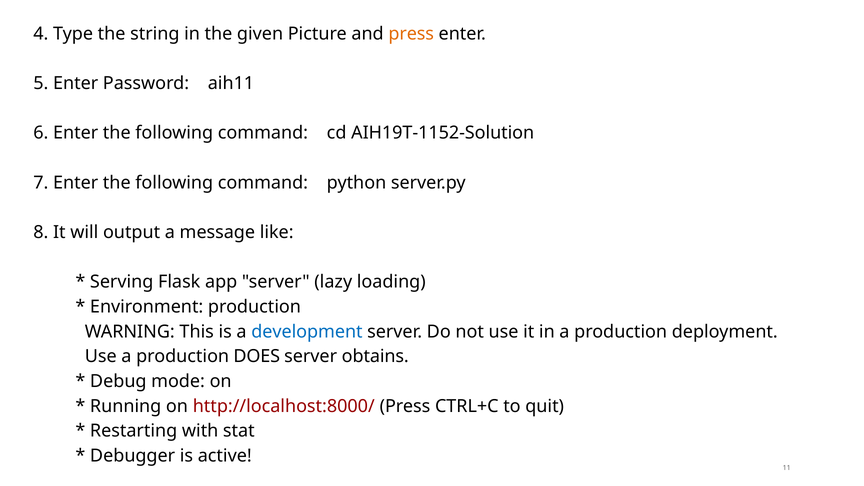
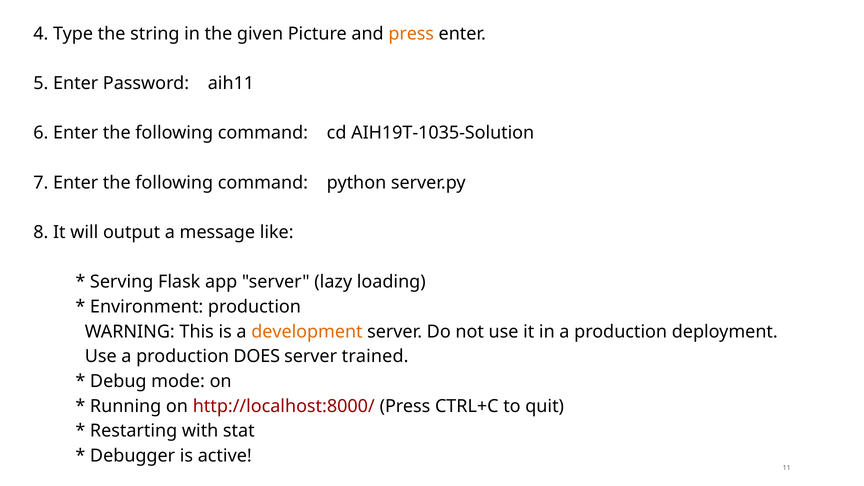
AIH19T-1152-Solution: AIH19T-1152-Solution -> AIH19T-1035-Solution
development colour: blue -> orange
obtains: obtains -> trained
